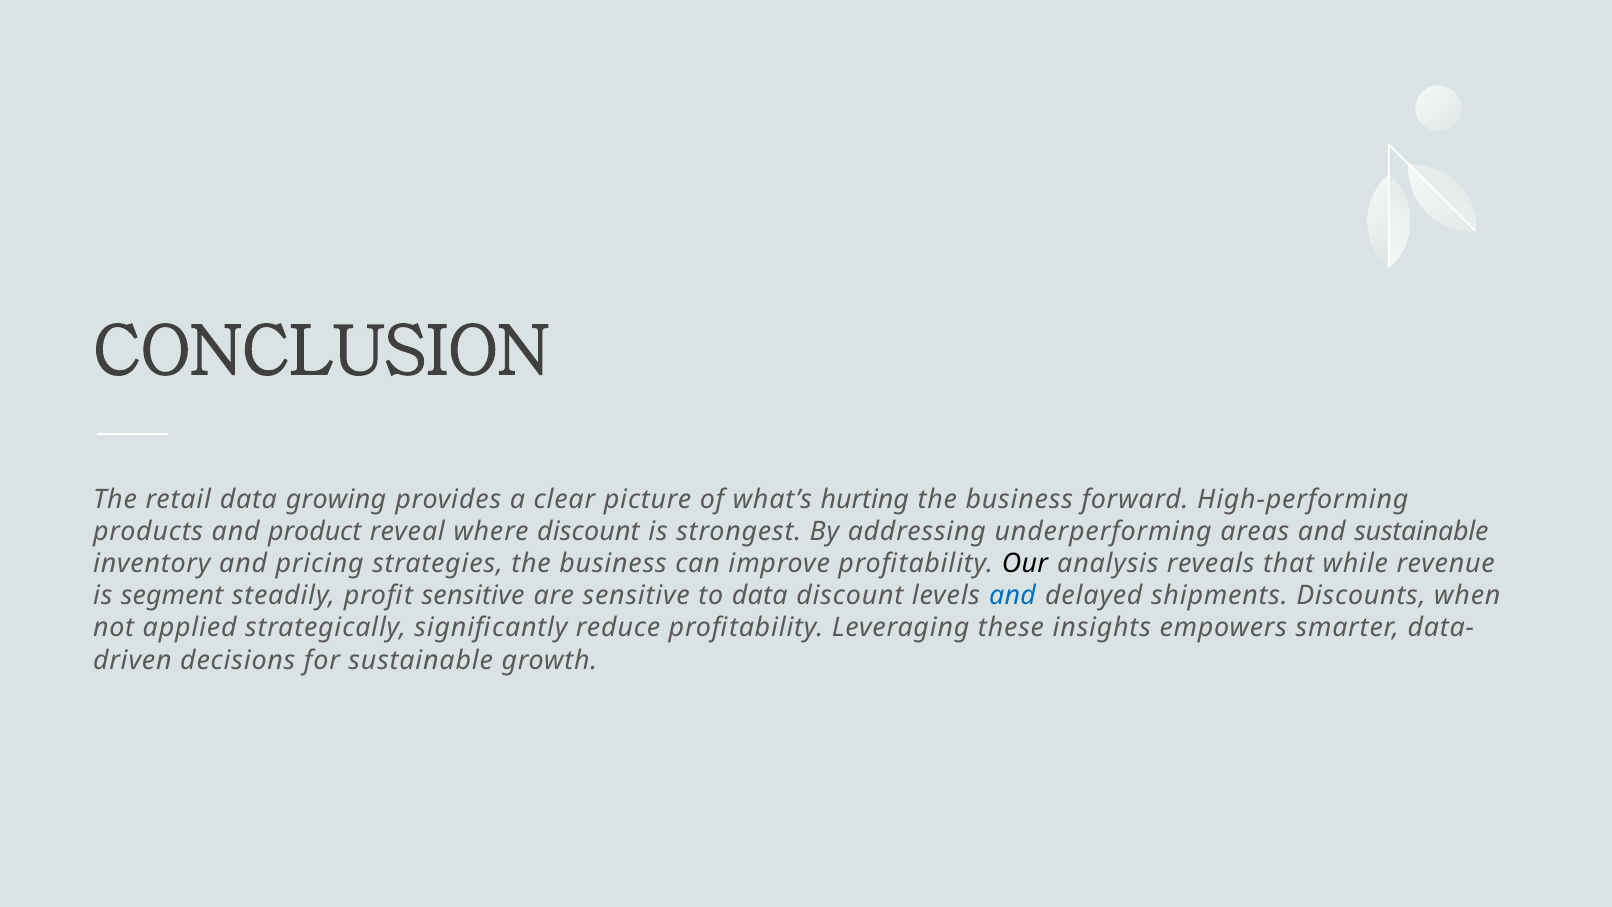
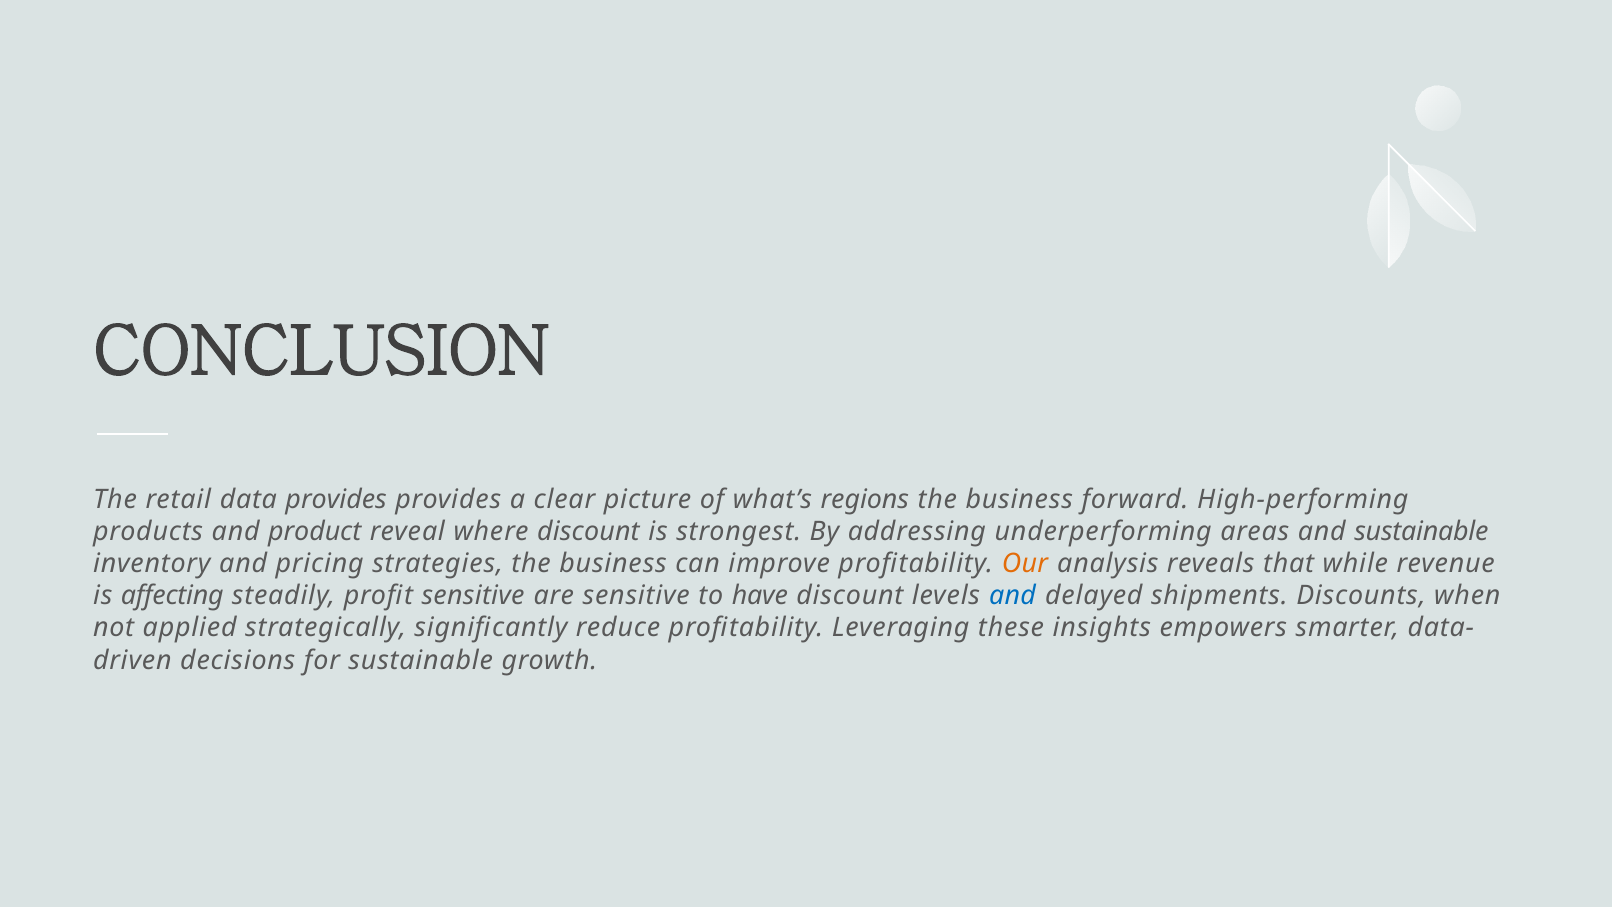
data growing: growing -> provides
hurting: hurting -> regions
Our colour: black -> orange
segment: segment -> affecting
to data: data -> have
